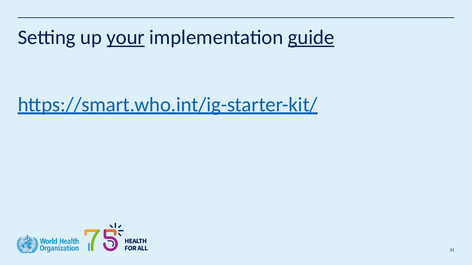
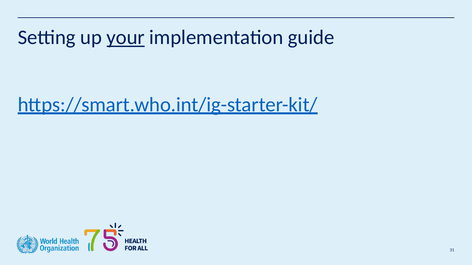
guide underline: present -> none
